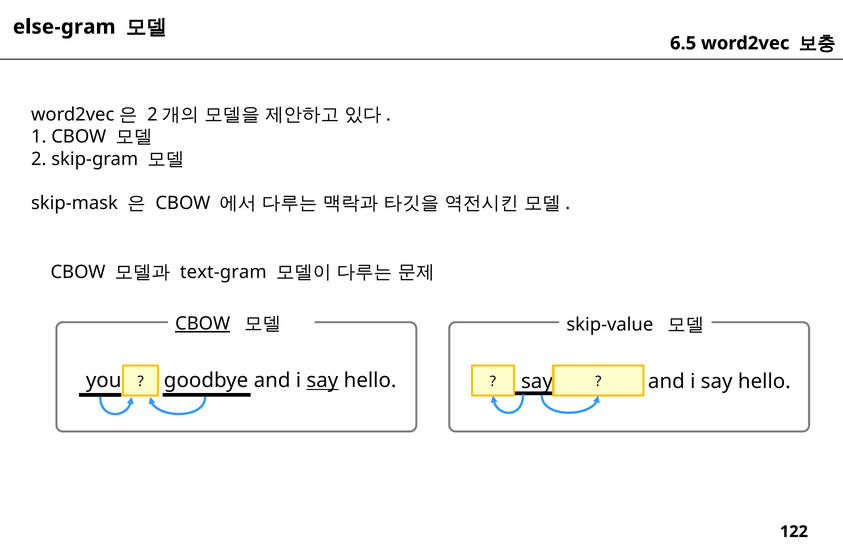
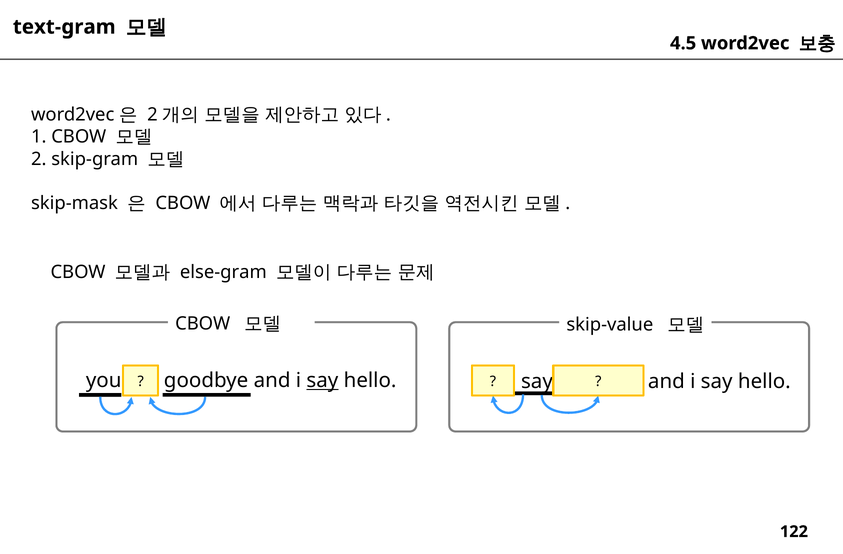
else-gram: else-gram -> text-gram
6.5: 6.5 -> 4.5
text-gram: text-gram -> else-gram
CBOW at (203, 324) underline: present -> none
